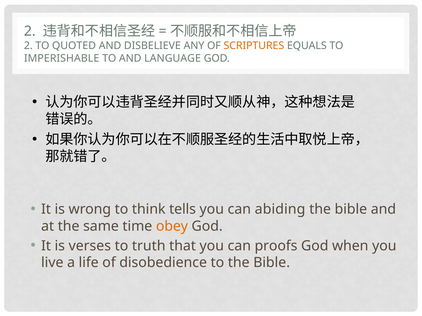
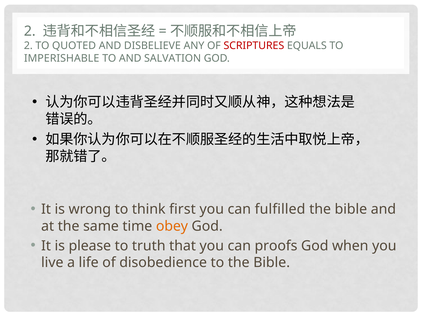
SCRIPTURES colour: orange -> red
LANGUAGE: LANGUAGE -> SALVATION
tells: tells -> first
abiding: abiding -> fulfilled
verses: verses -> please
